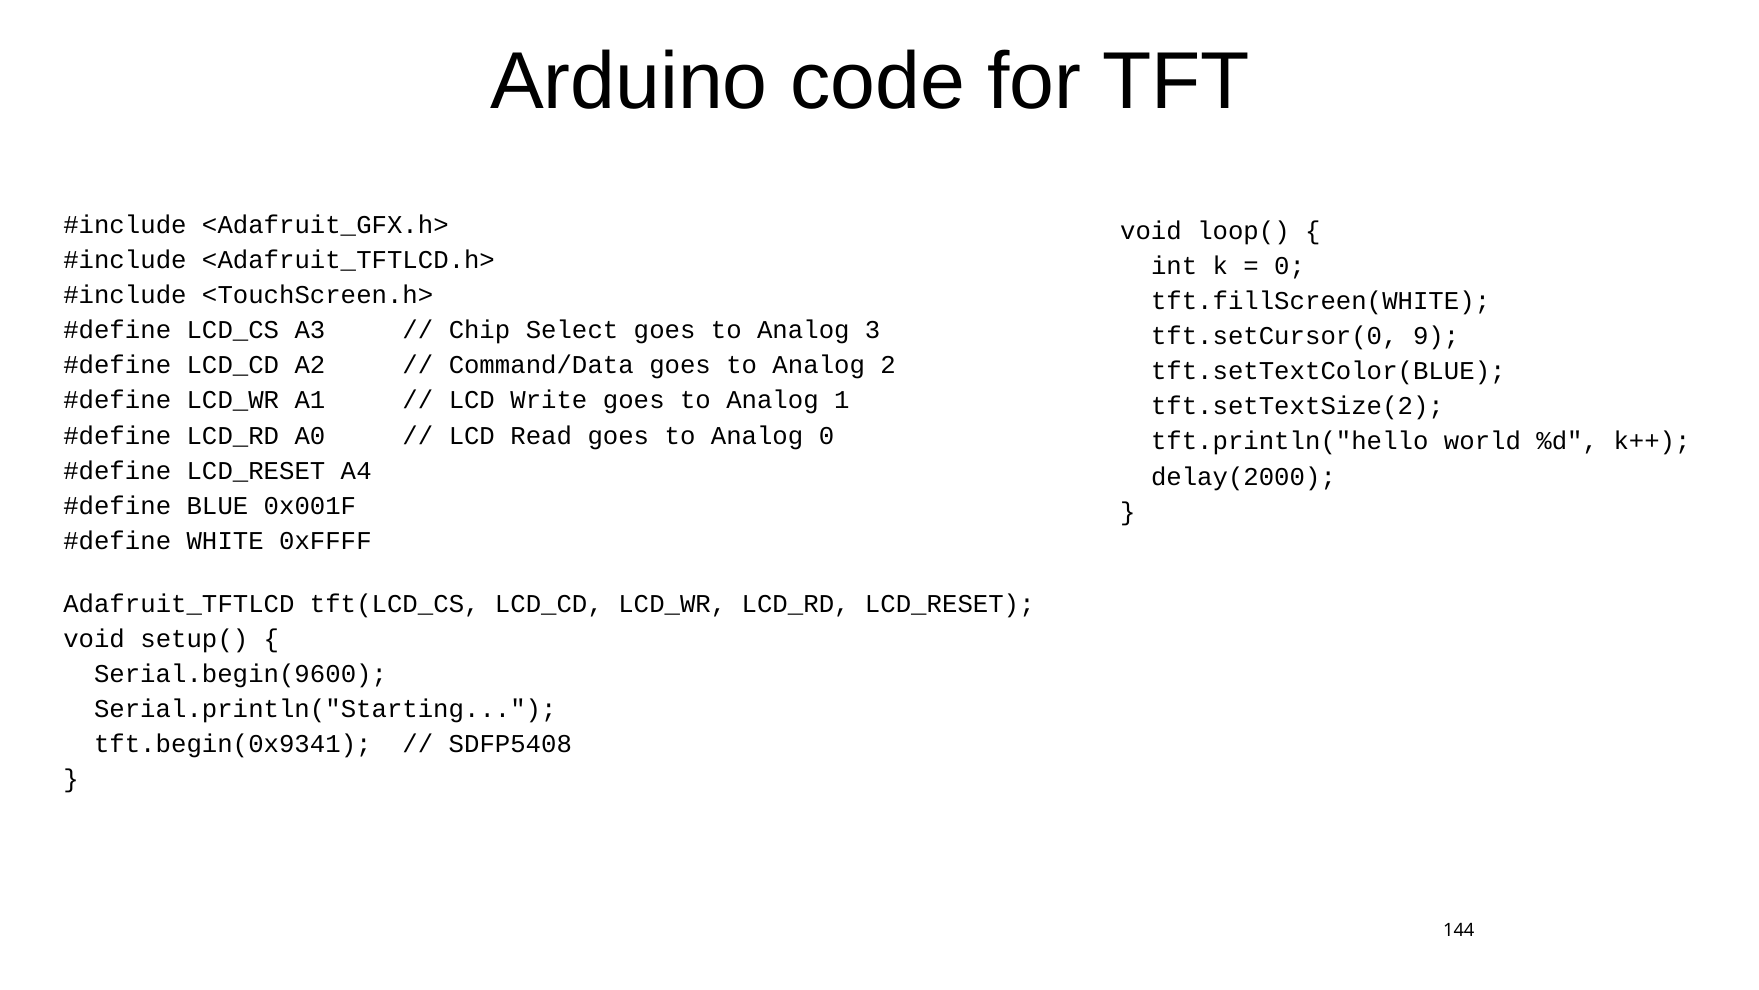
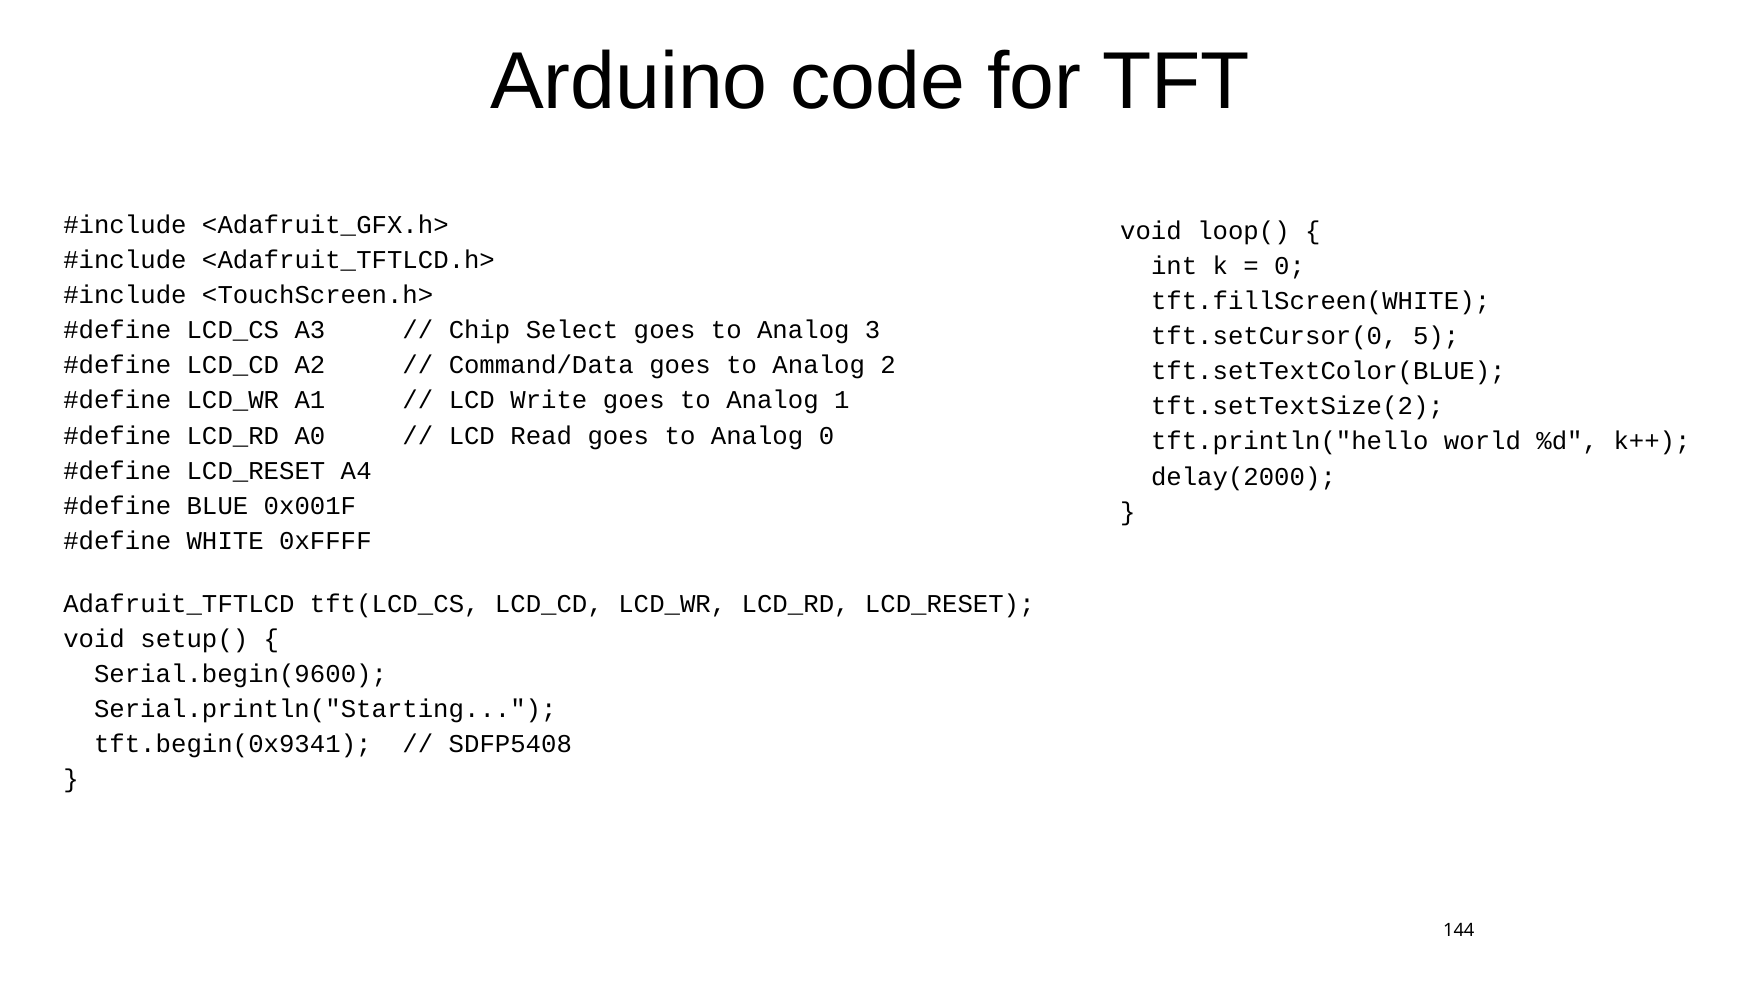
9: 9 -> 5
